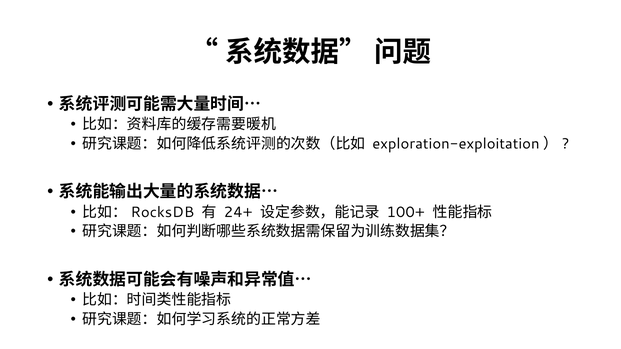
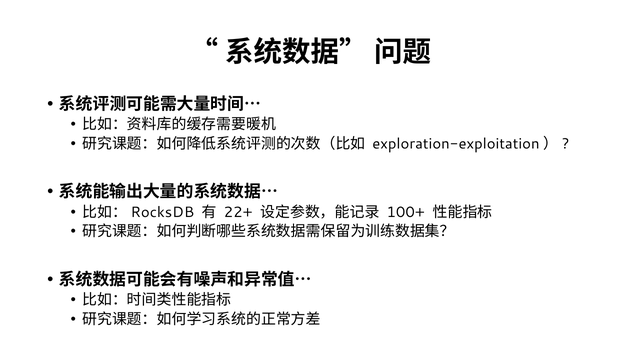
24+: 24+ -> 22+
